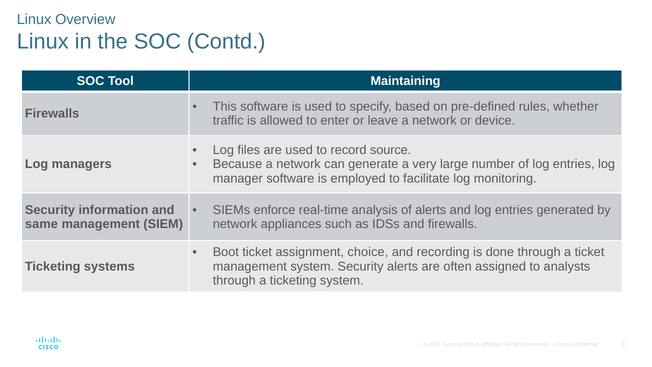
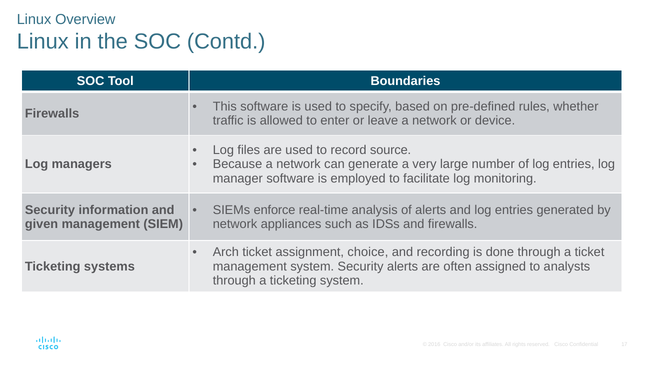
Maintaining: Maintaining -> Boundaries
same: same -> given
Boot: Boot -> Arch
